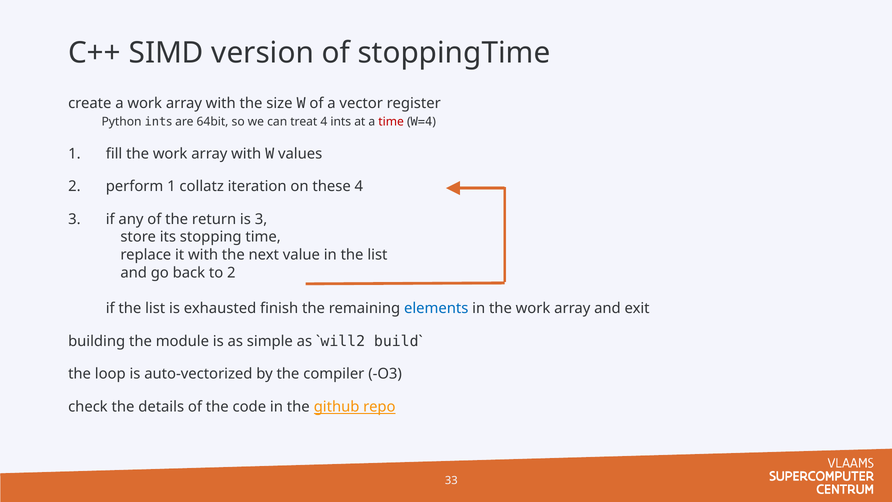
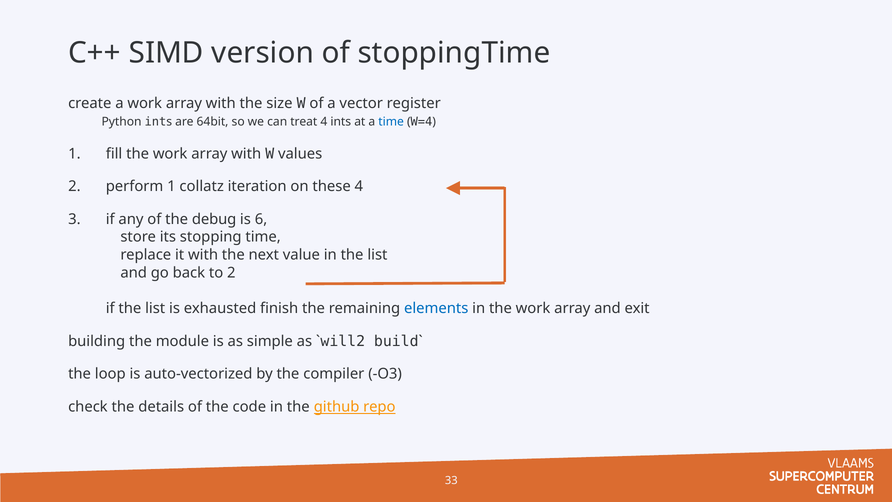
time at (391, 122) colour: red -> blue
return: return -> debug
is 3: 3 -> 6
